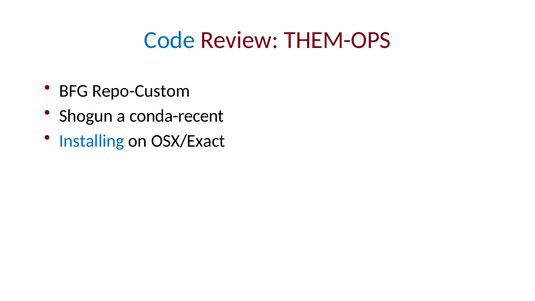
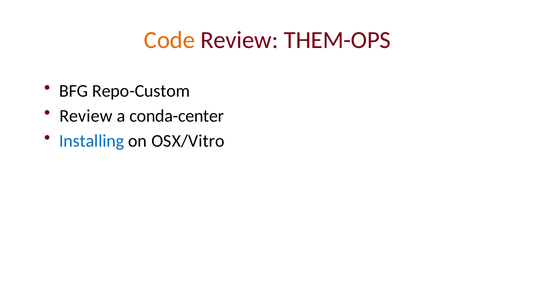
Code colour: blue -> orange
Shogun at (86, 116): Shogun -> Review
conda-recent: conda-recent -> conda-center
OSX/Exact: OSX/Exact -> OSX/Vitro
